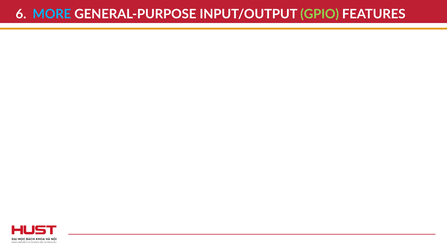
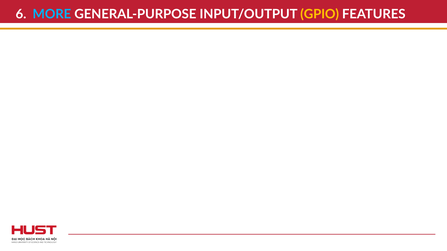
GPIO colour: light green -> yellow
